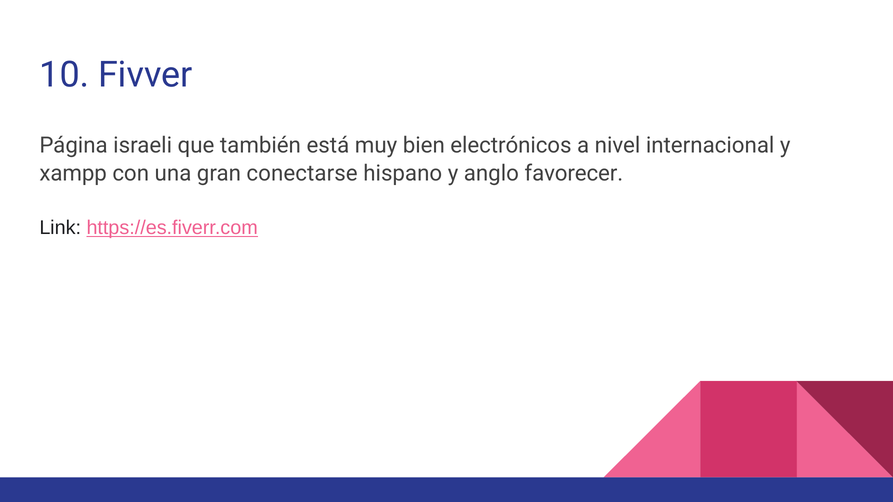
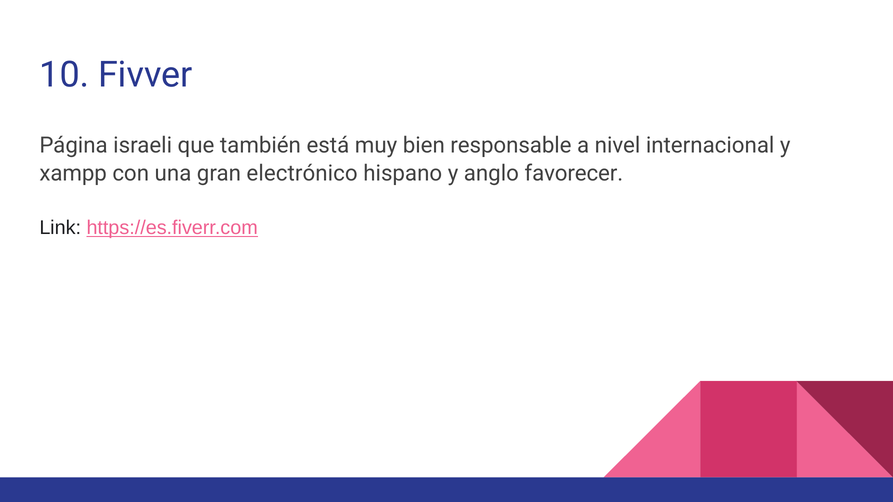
electrónicos: electrónicos -> responsable
conectarse: conectarse -> electrónico
